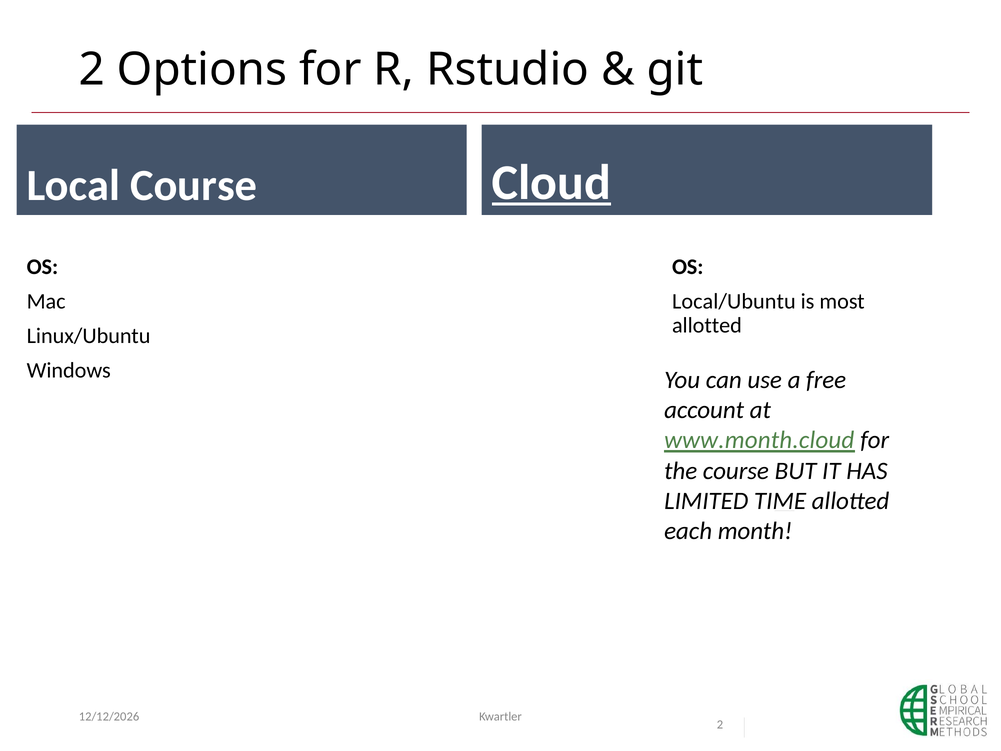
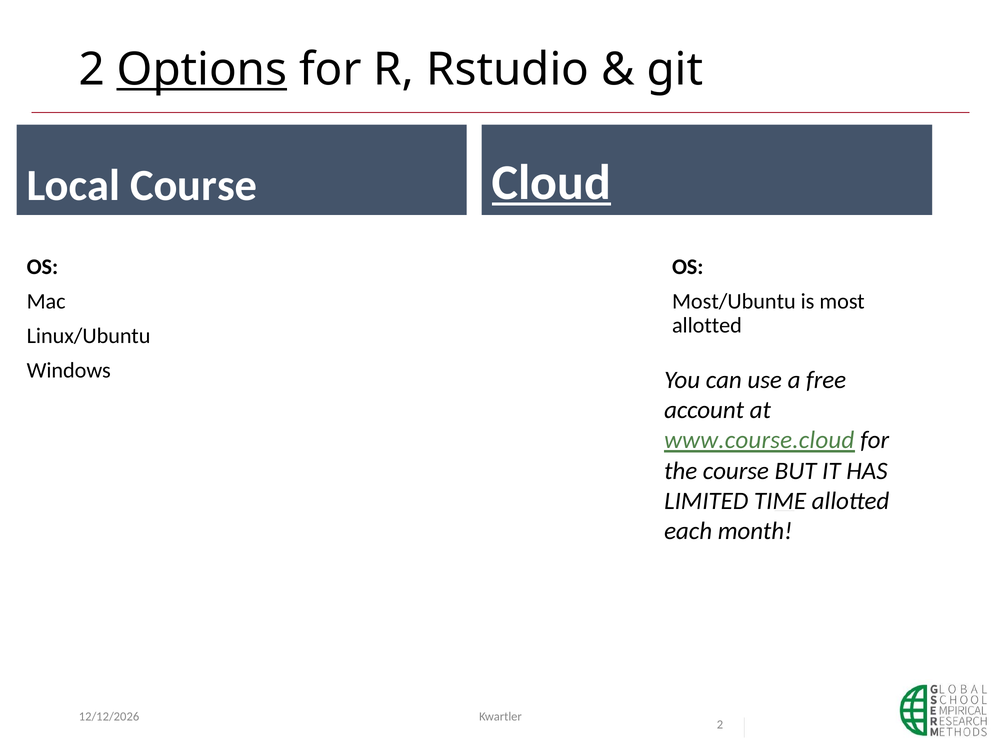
Options underline: none -> present
Local/Ubuntu: Local/Ubuntu -> Most/Ubuntu
www.month.cloud: www.month.cloud -> www.course.cloud
